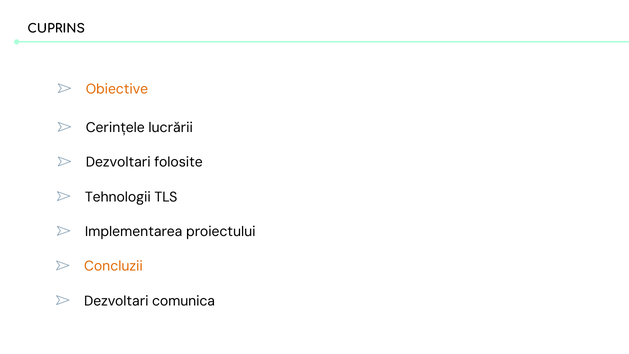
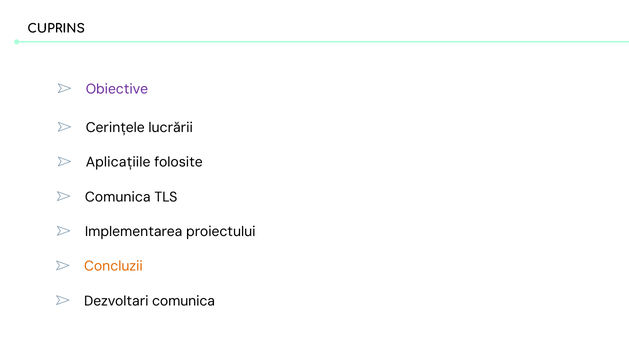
Obiective colour: orange -> purple
Dezvoltari at (118, 162): Dezvoltari -> Aplicațiile
Tehnologii at (118, 197): Tehnologii -> Comunica
